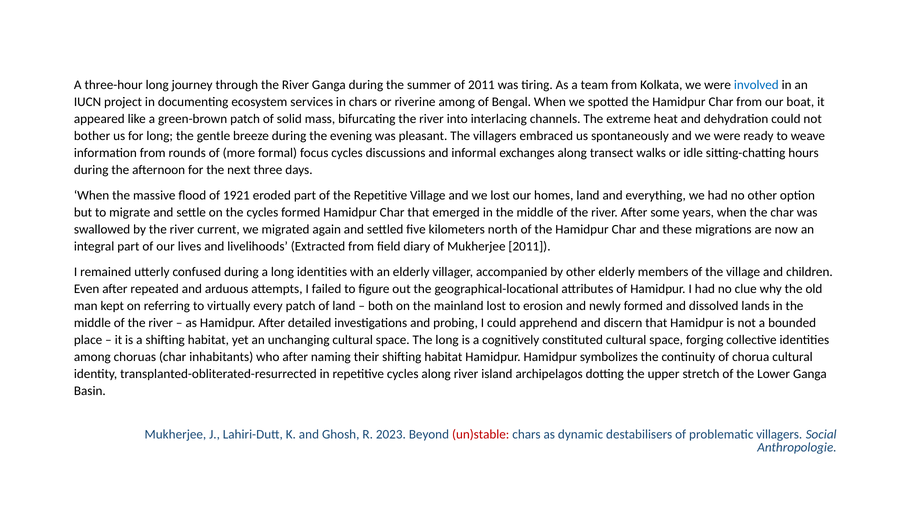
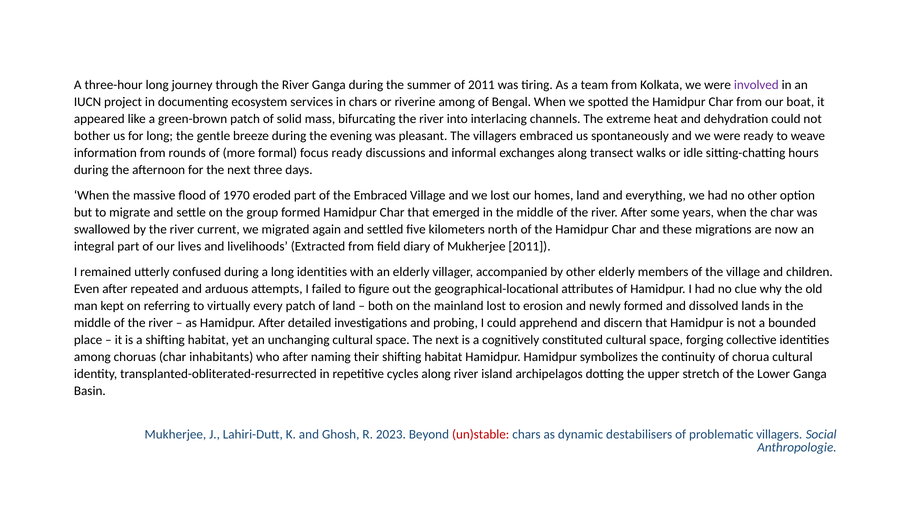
involved colour: blue -> purple
focus cycles: cycles -> ready
1921: 1921 -> 1970
the Repetitive: Repetitive -> Embraced
the cycles: cycles -> group
space The long: long -> next
